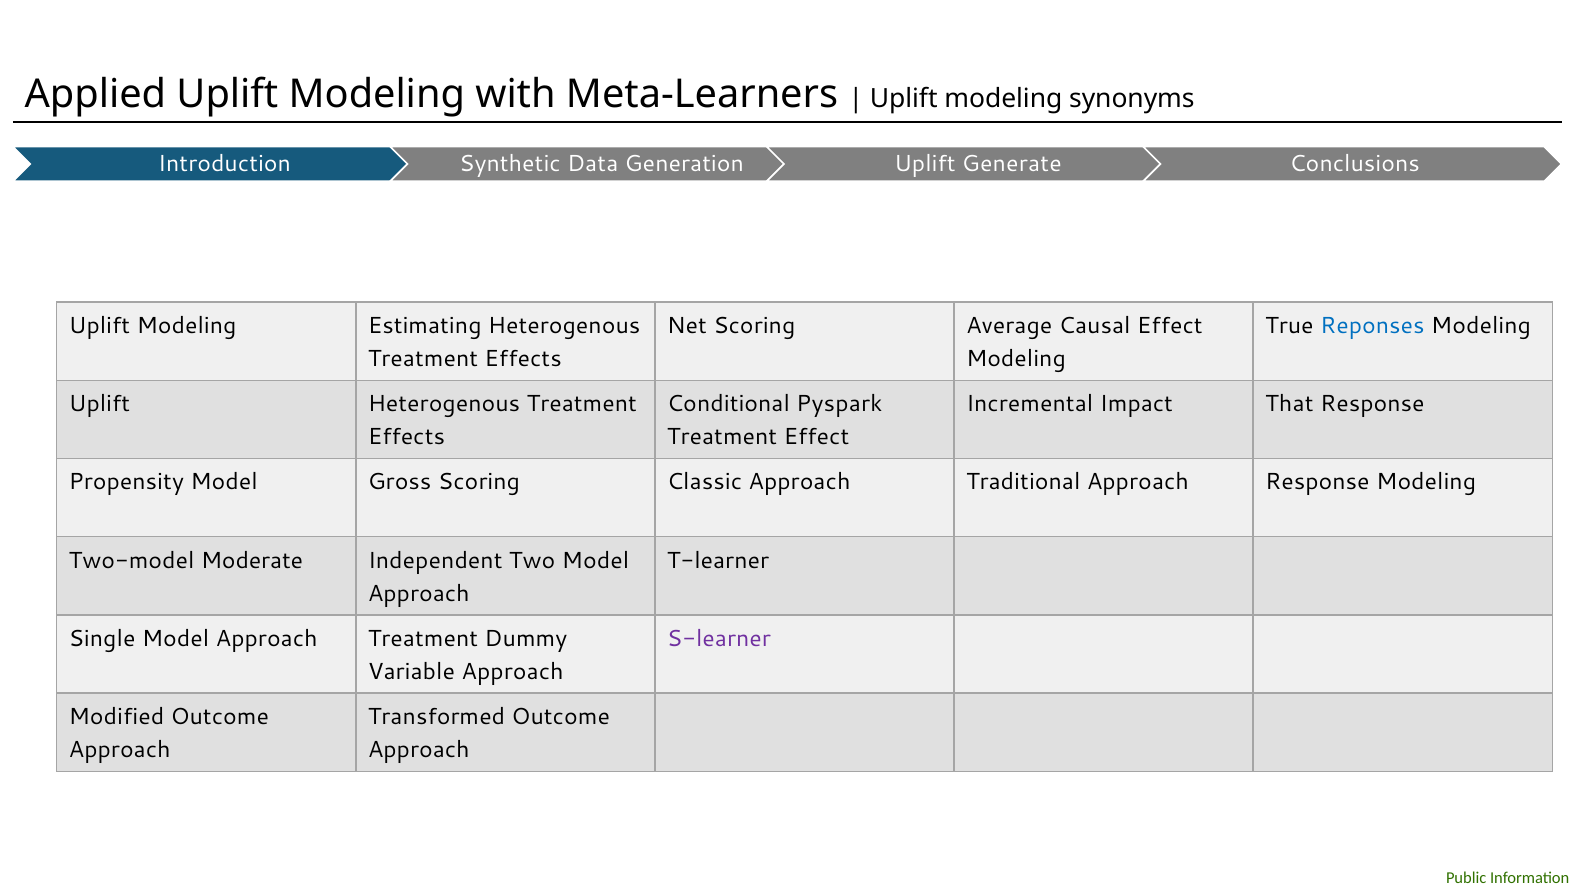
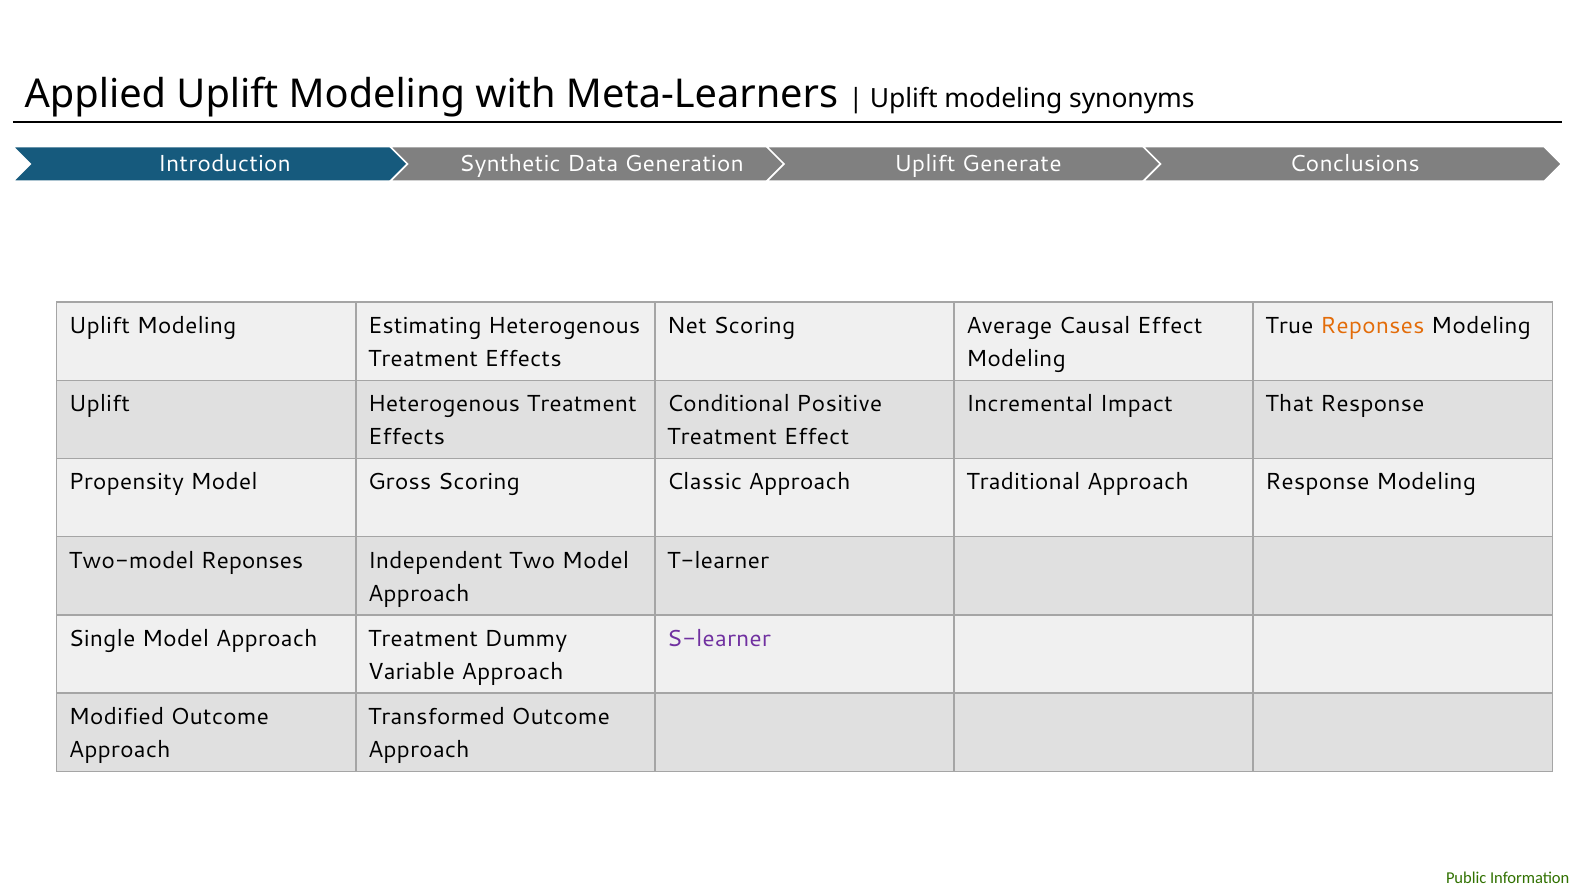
Reponses at (1372, 326) colour: blue -> orange
Pyspark: Pyspark -> Positive
Two-model Moderate: Moderate -> Reponses
